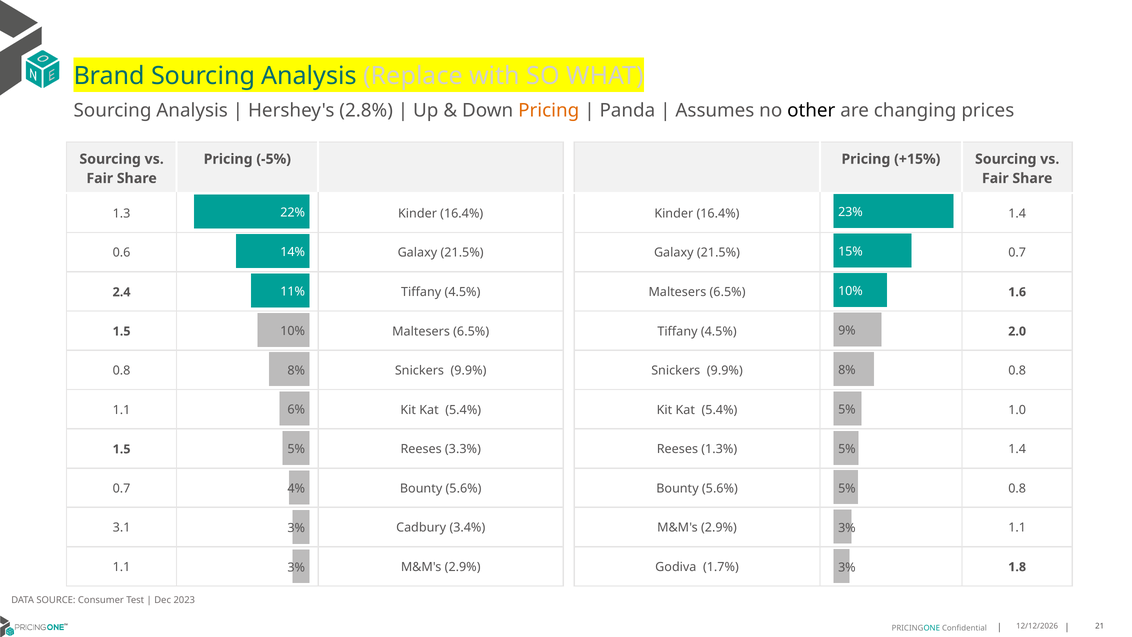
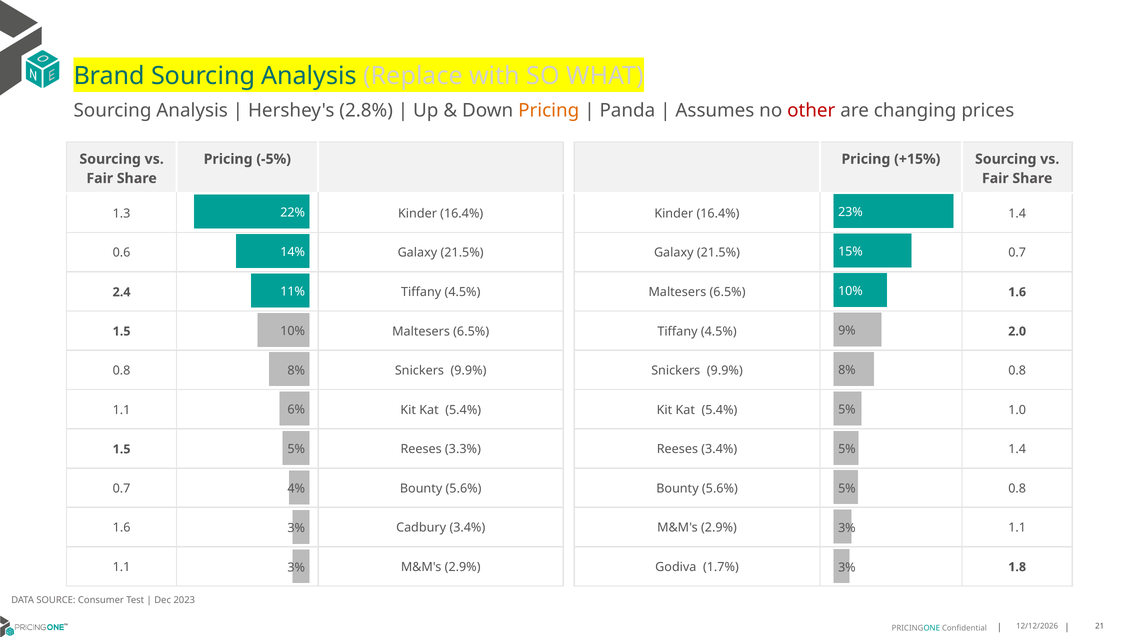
other colour: black -> red
Reeses 1.3%: 1.3% -> 3.4%
3.1 at (122, 528): 3.1 -> 1.6
